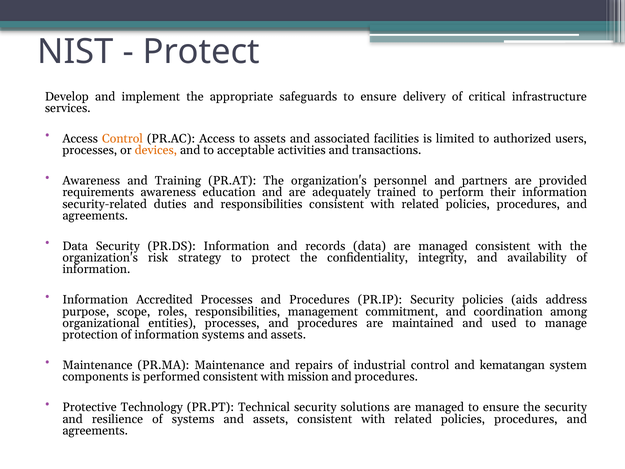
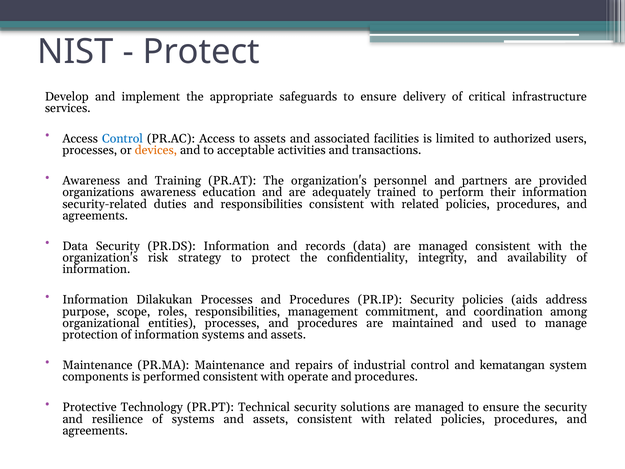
Control at (122, 139) colour: orange -> blue
requirements: requirements -> organizations
Accredited: Accredited -> Dilakukan
mission: mission -> operate
